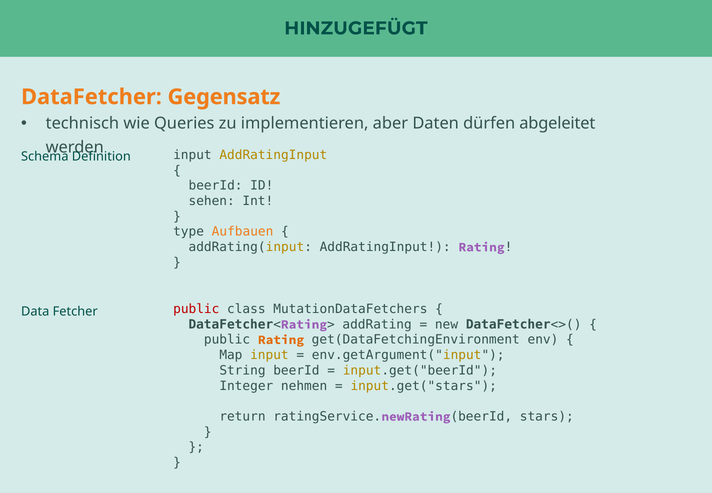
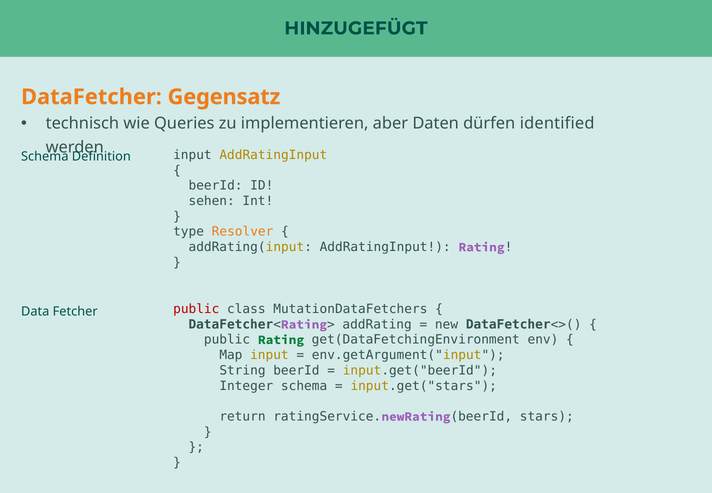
abgeleitet: abgeleitet -> identified
Aufbauen: Aufbauen -> Resolver
Rating at (281, 340) colour: orange -> green
Integer nehmen: nehmen -> schema
